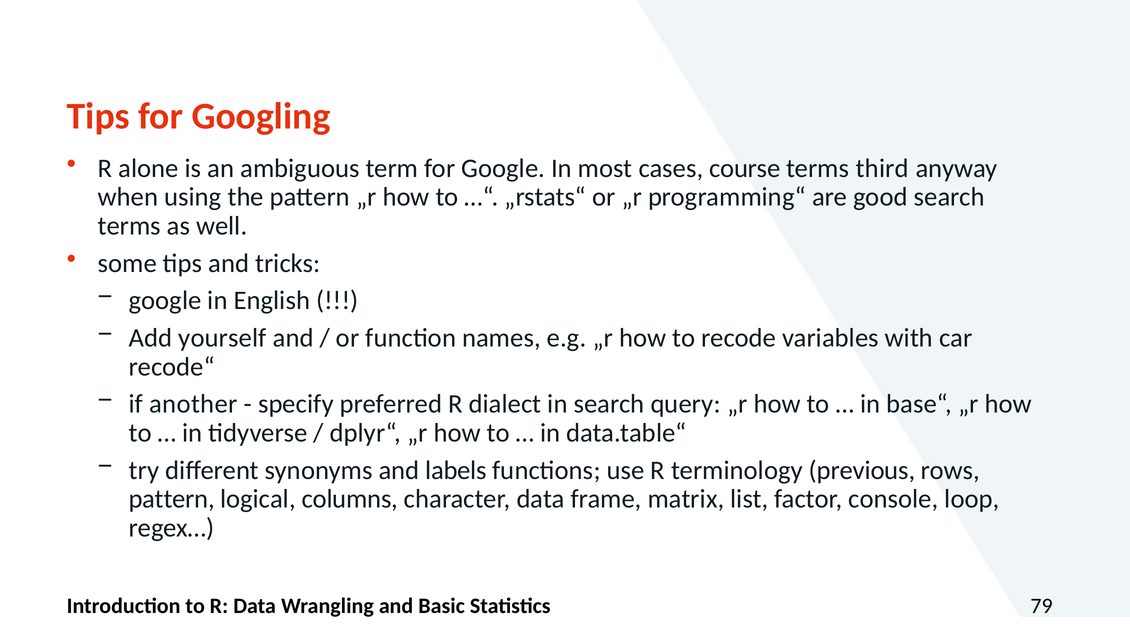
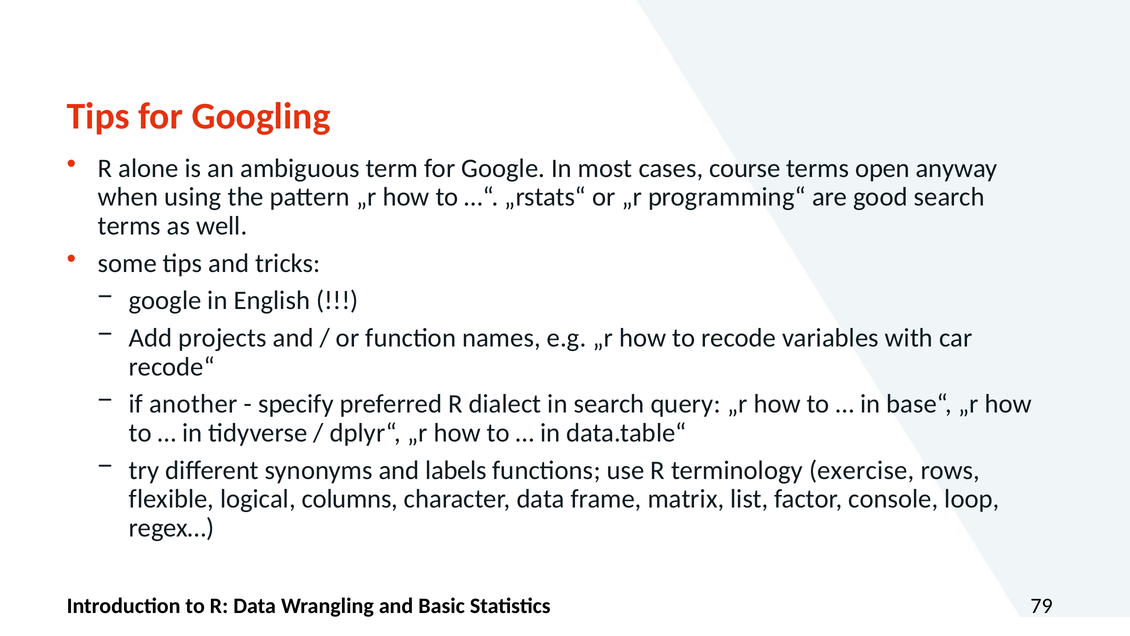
third: third -> open
yourself: yourself -> projects
previous: previous -> exercise
pattern at (172, 499): pattern -> flexible
